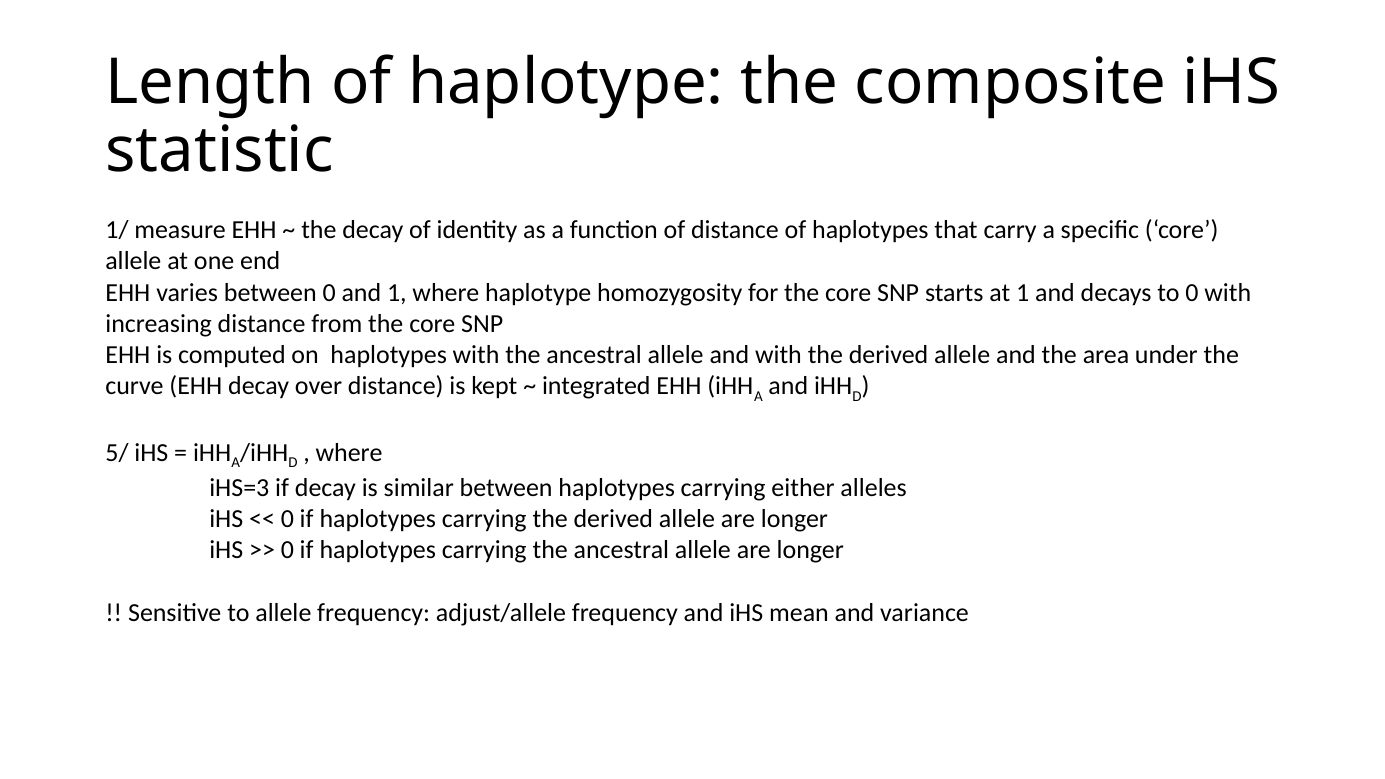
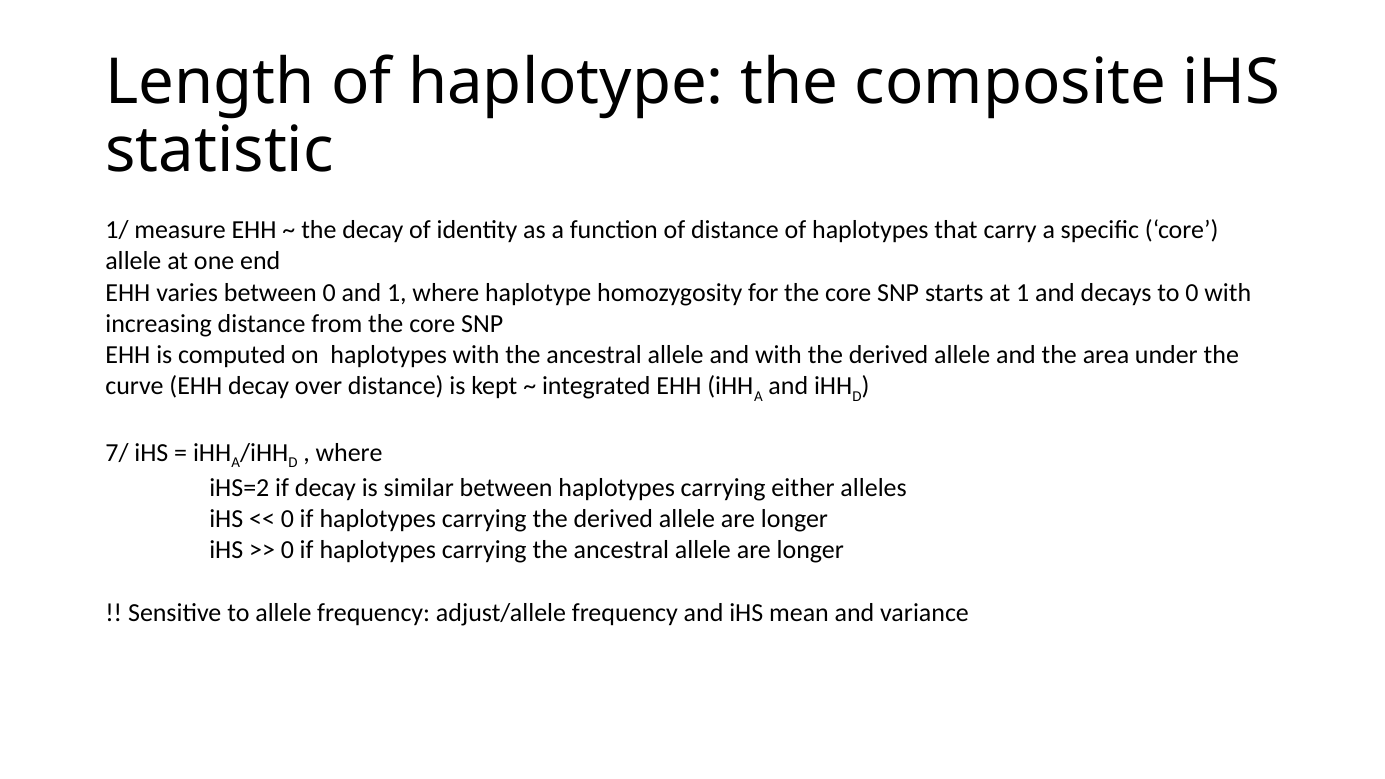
5/: 5/ -> 7/
iHS=3: iHS=3 -> iHS=2
